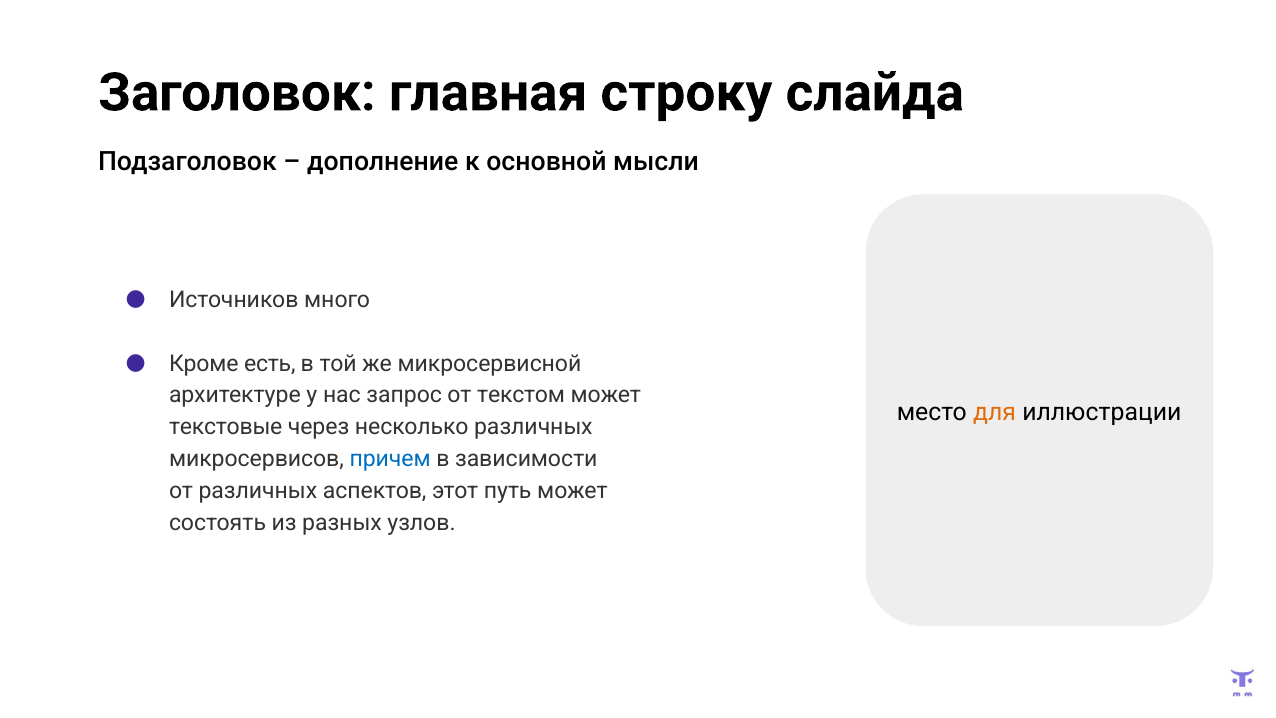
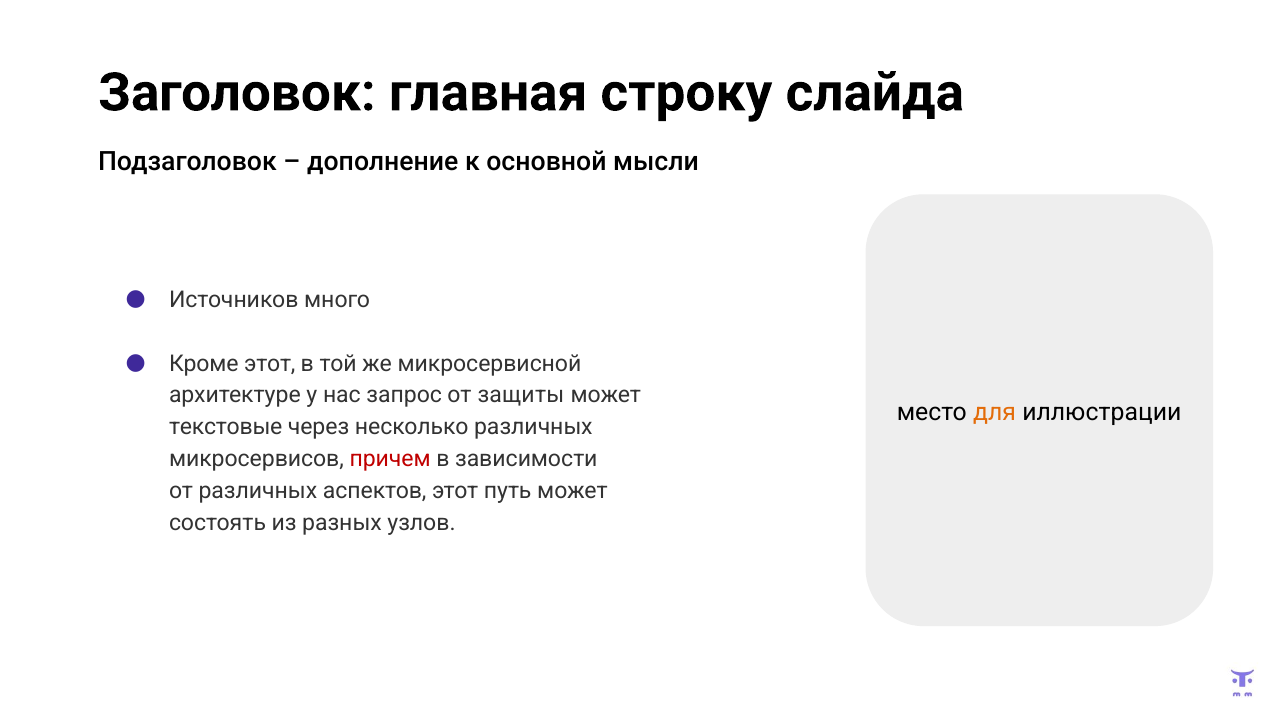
Кроме есть: есть -> этот
текстом: текстом -> защиты
причем colour: blue -> red
